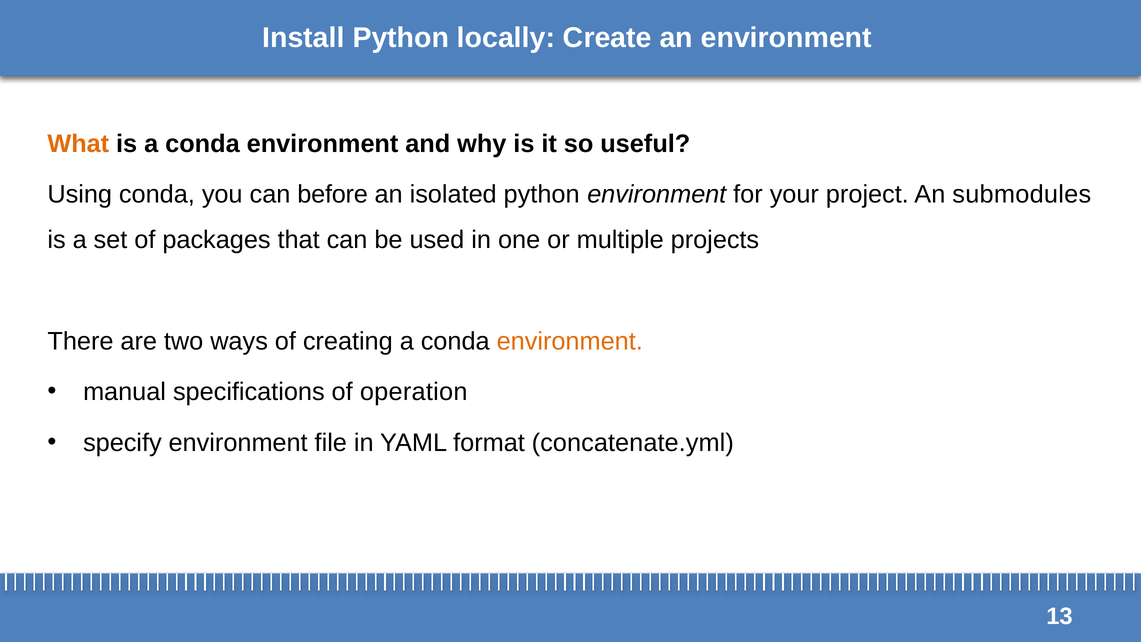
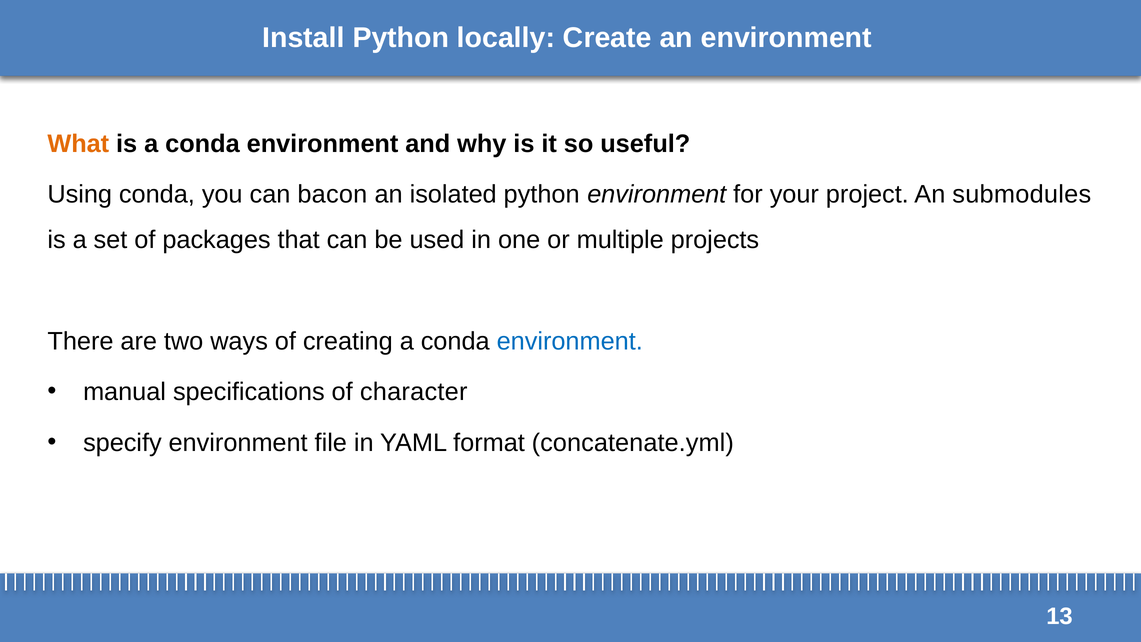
before: before -> bacon
environment at (570, 341) colour: orange -> blue
operation: operation -> character
